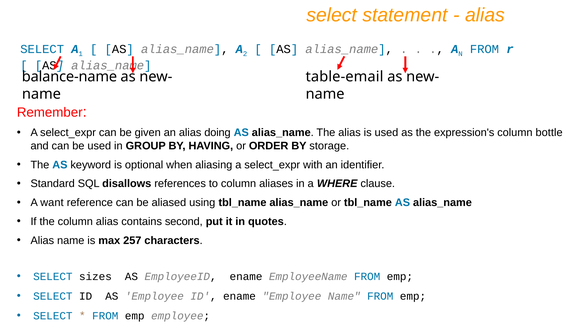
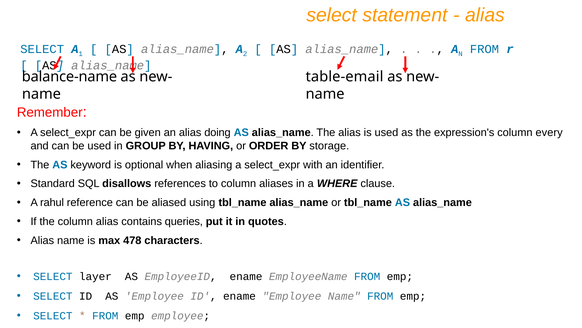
bottle: bottle -> every
want: want -> rahul
second: second -> queries
257: 257 -> 478
sizes: sizes -> layer
